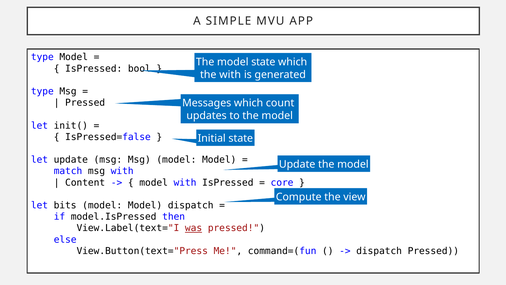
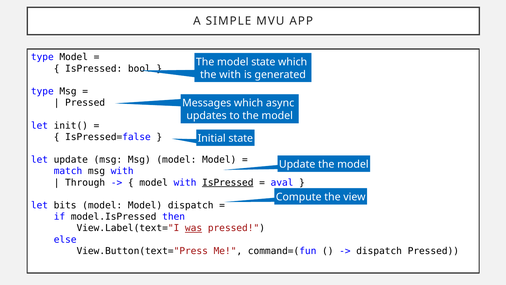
count: count -> async
Content: Content -> Through
IsPressed at (228, 182) underline: none -> present
core: core -> aval
